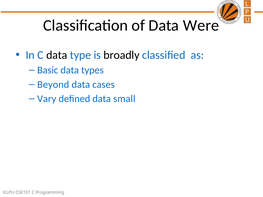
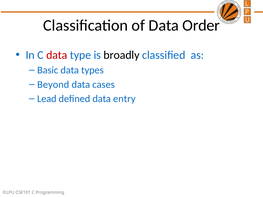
Were: Were -> Order
data at (57, 55) colour: black -> red
Vary: Vary -> Lead
small: small -> entry
